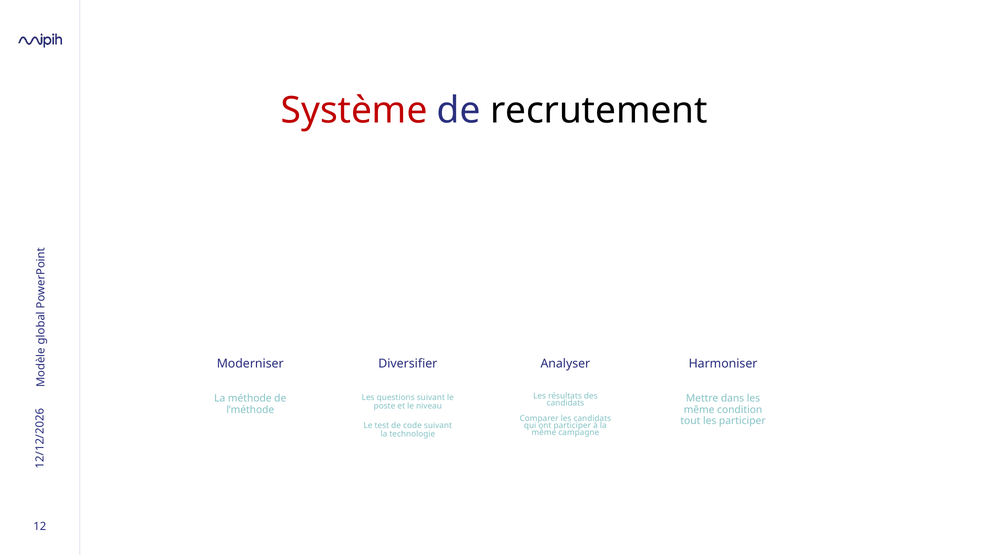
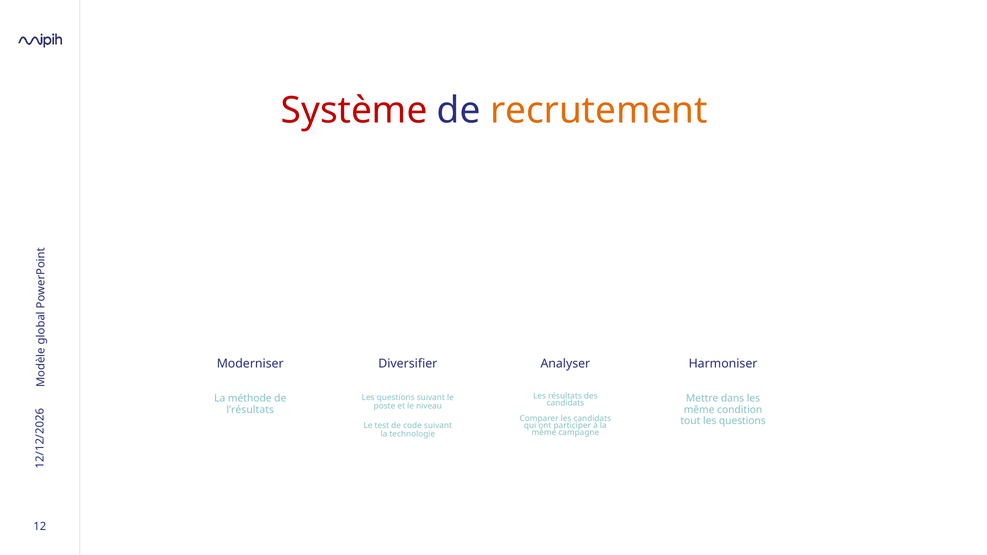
recrutement colour: black -> orange
l’méthode: l’méthode -> l’résultats
tout les participer: participer -> questions
